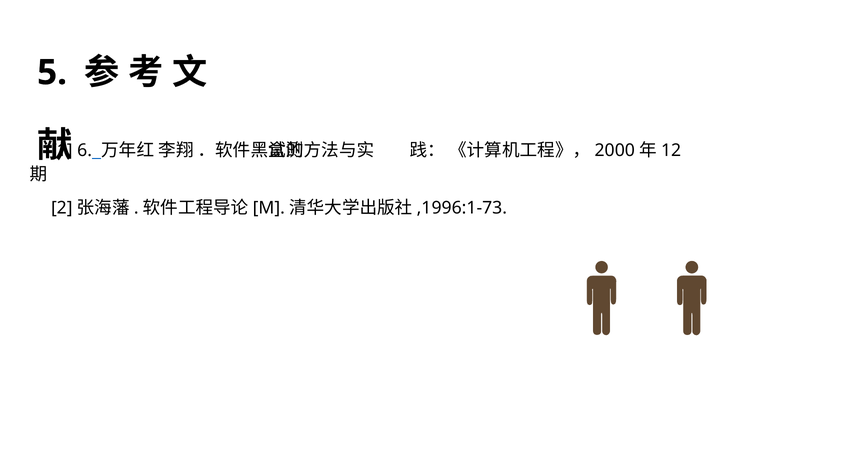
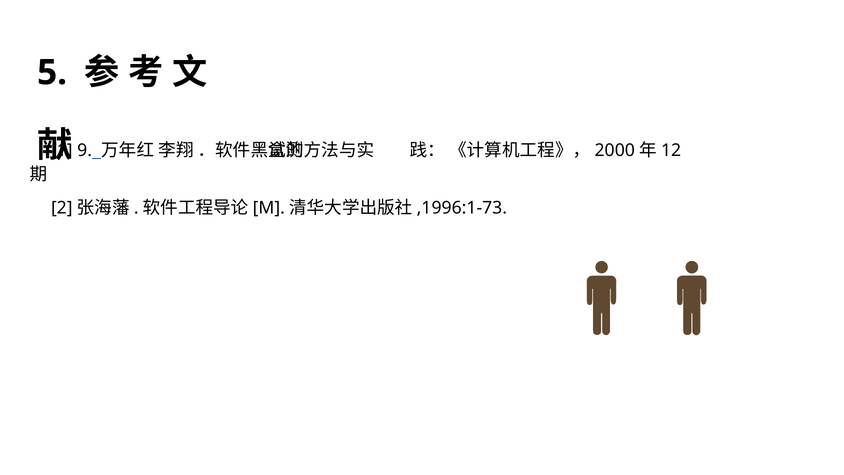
6: 6 -> 9
